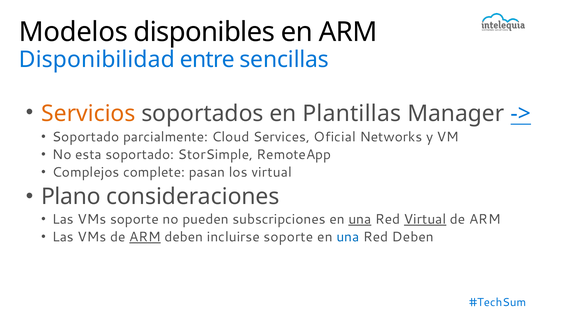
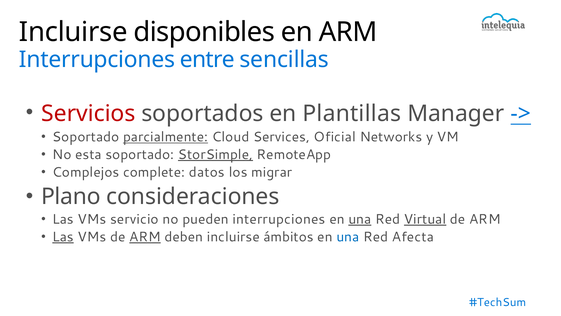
Modelos at (73, 32): Modelos -> Incluirse
Disponibilidad at (97, 59): Disponibilidad -> Interrupciones
Servicios colour: orange -> red
parcialmente underline: none -> present
StorSimple underline: none -> present
pasan: pasan -> datos
los virtual: virtual -> migrar
VMs soporte: soporte -> servicio
pueden subscripciones: subscripciones -> interrupciones
Las at (63, 236) underline: none -> present
incluirse soporte: soporte -> ámbitos
Red Deben: Deben -> Afecta
